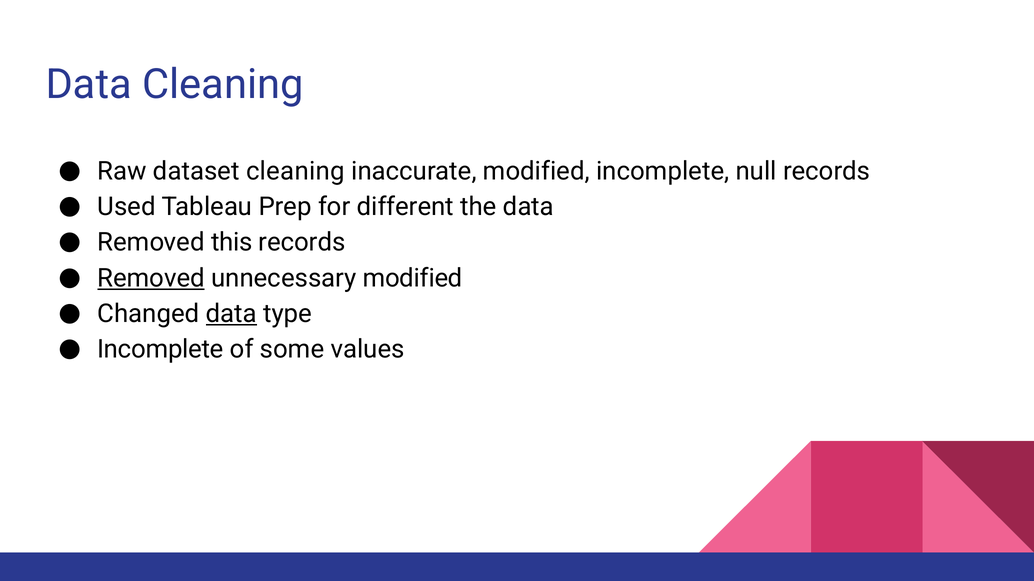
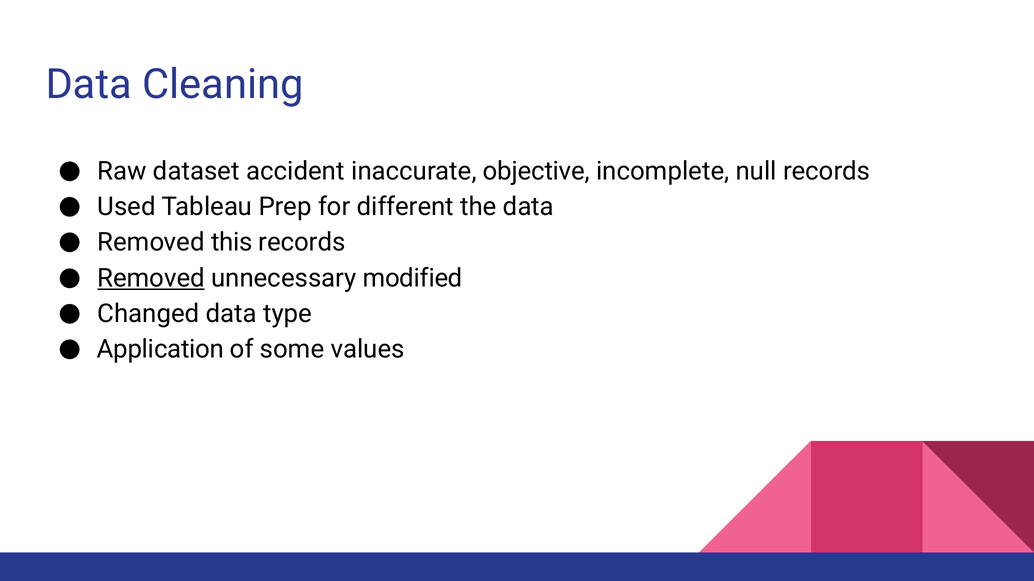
dataset cleaning: cleaning -> accident
inaccurate modified: modified -> objective
data at (231, 314) underline: present -> none
Incomplete at (160, 350): Incomplete -> Application
